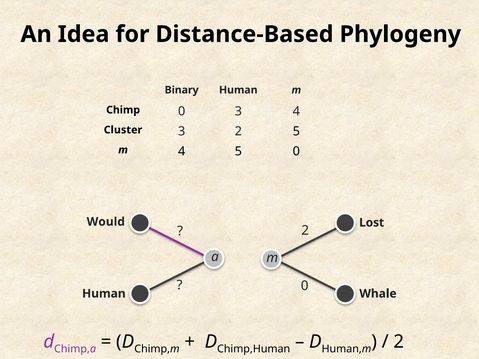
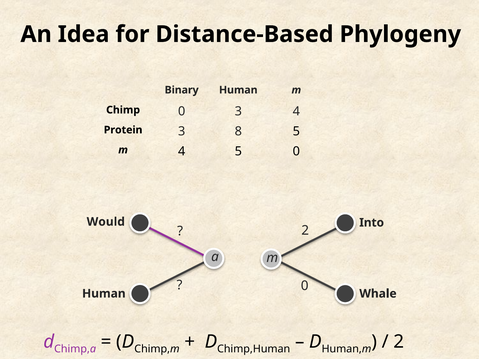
Cluster: Cluster -> Protein
3 2: 2 -> 8
Lost: Lost -> Into
